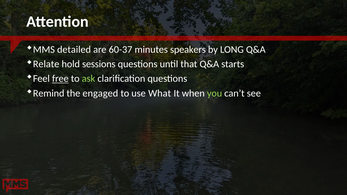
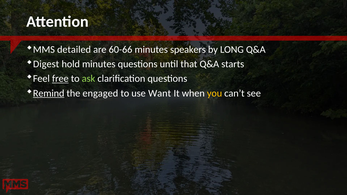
60-37: 60-37 -> 60-66
Relate: Relate -> Digest
hold sessions: sessions -> minutes
Remind underline: none -> present
What: What -> Want
you colour: light green -> yellow
